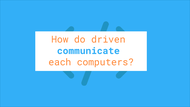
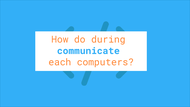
driven: driven -> during
